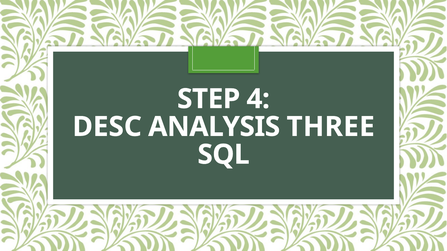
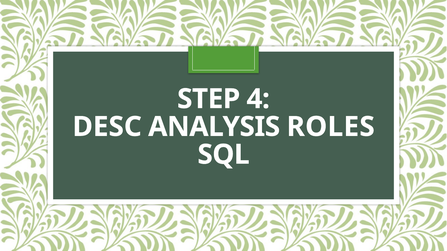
THREE: THREE -> ROLES
